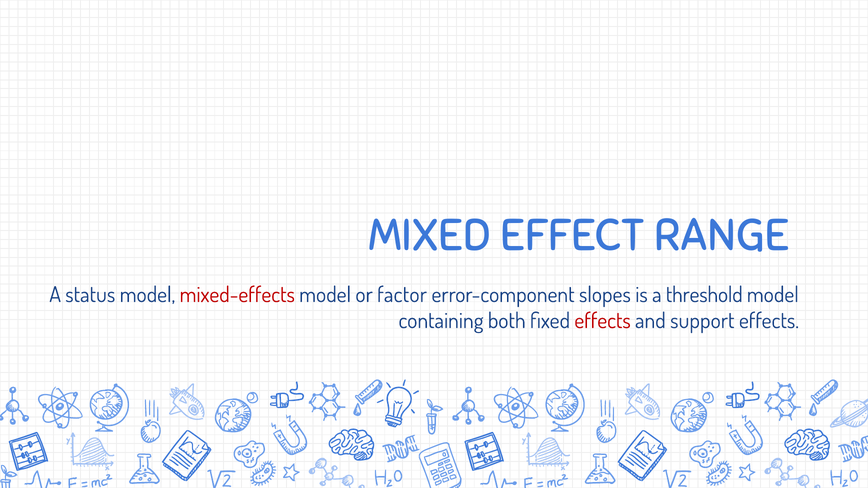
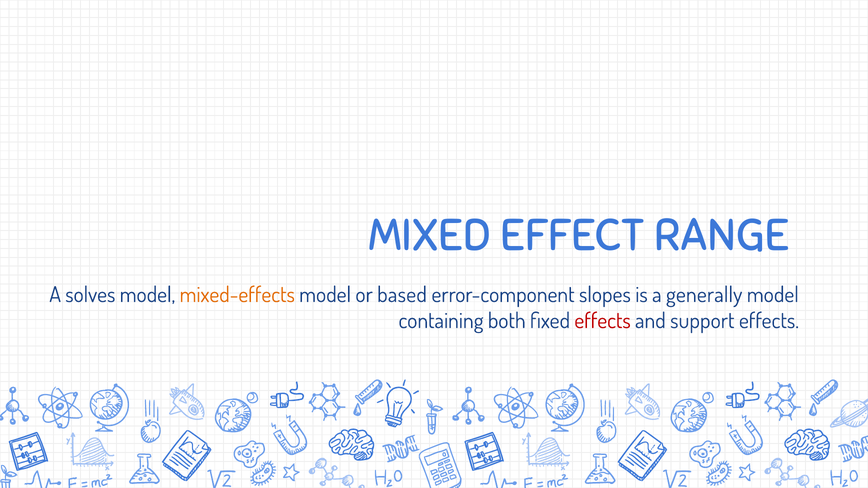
status: status -> solves
mixed-effects colour: red -> orange
factor: factor -> based
threshold: threshold -> generally
